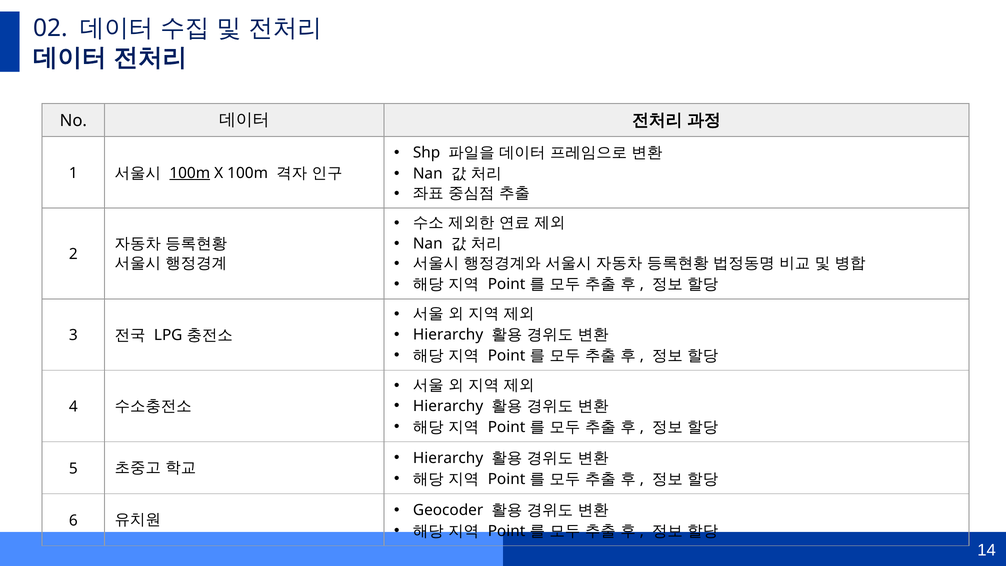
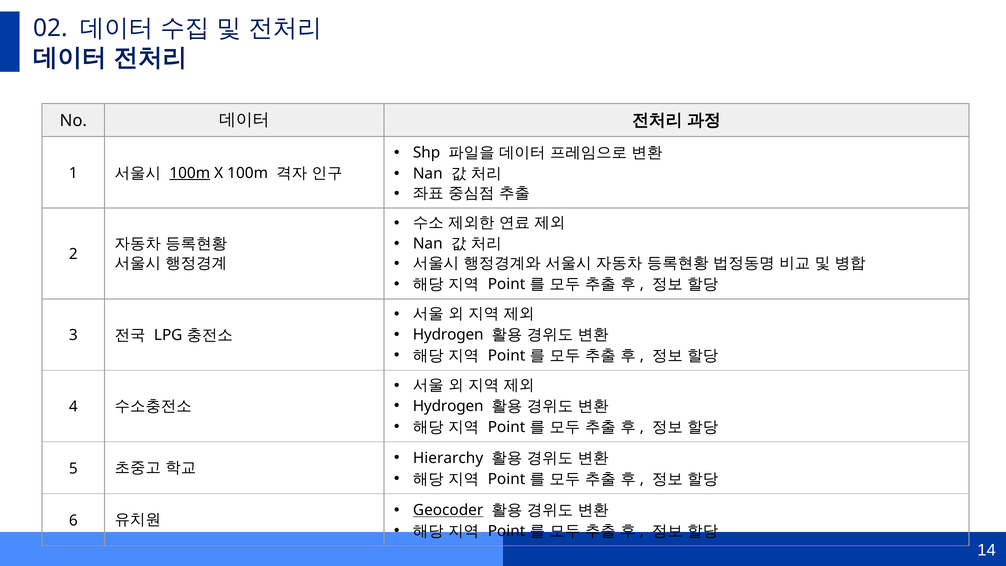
Hierarchy at (448, 335): Hierarchy -> Hydrogen
Hierarchy at (448, 406): Hierarchy -> Hydrogen
Geocoder underline: none -> present
